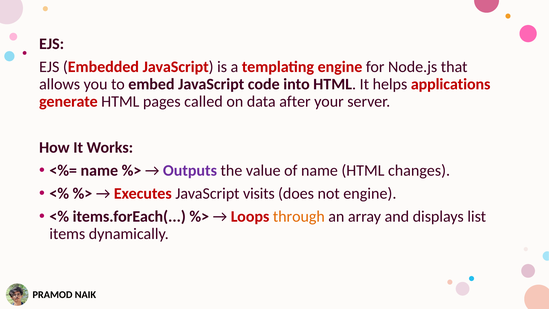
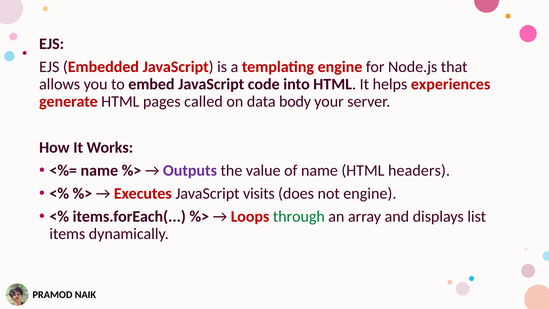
applications: applications -> experiences
after: after -> body
changes: changes -> headers
through colour: orange -> green
